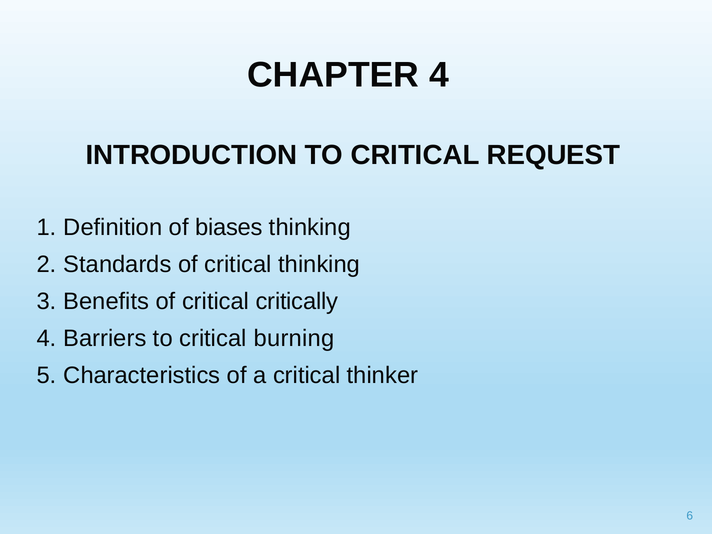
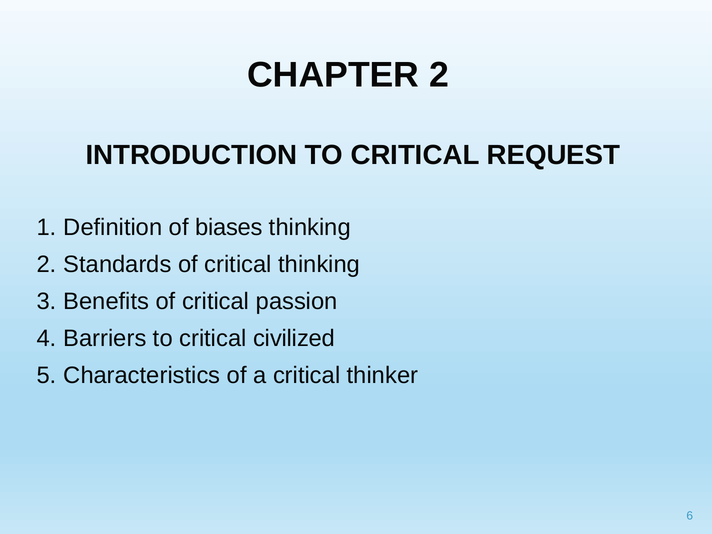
CHAPTER 4: 4 -> 2
critically: critically -> passion
burning: burning -> civilized
